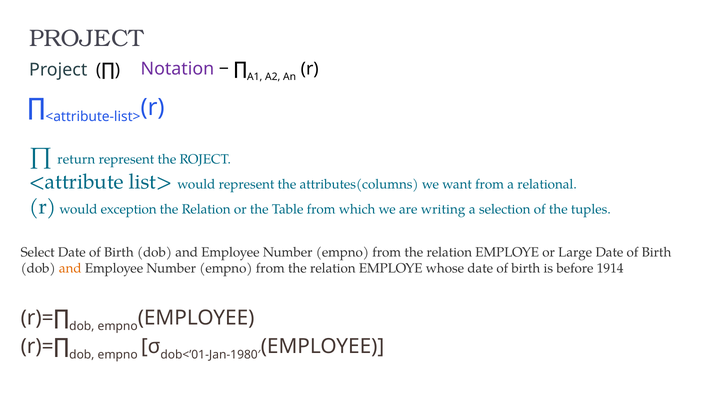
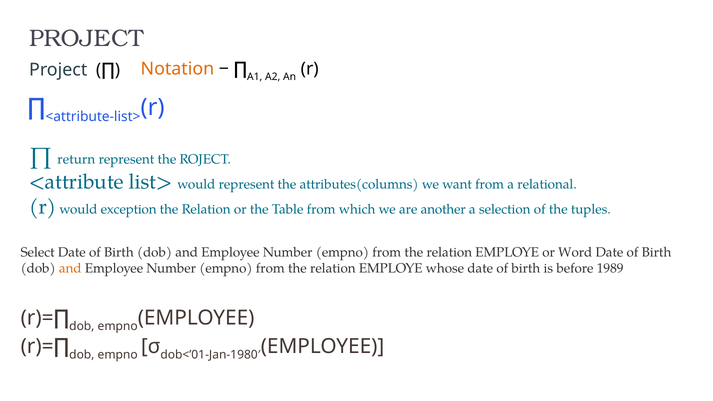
Notation colour: purple -> orange
writing: writing -> another
Large: Large -> Word
1914: 1914 -> 1989
